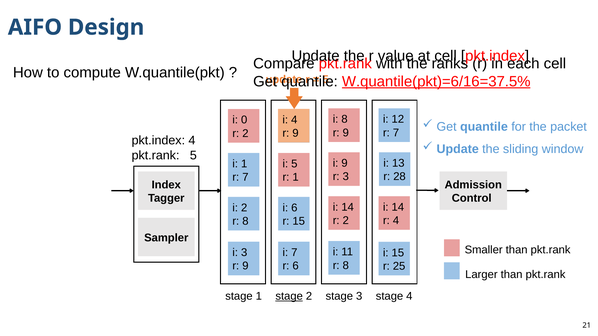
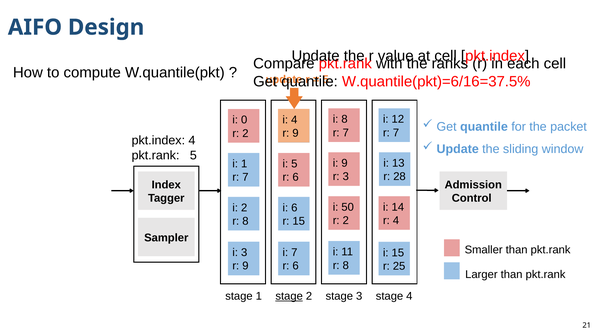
W.quantile(pkt)=6/16=37.5% underline: present -> none
9 at (346, 133): 9 -> 7
1 at (296, 177): 1 -> 6
14 at (348, 207): 14 -> 50
